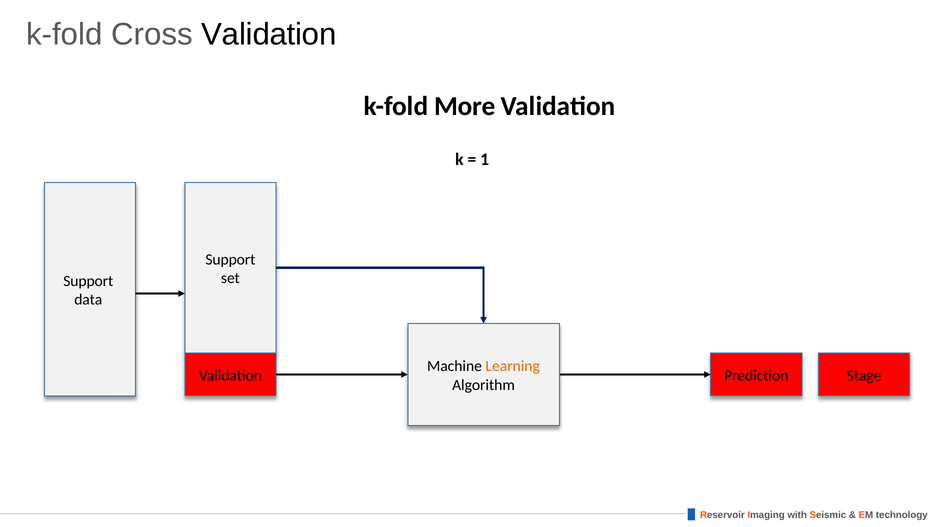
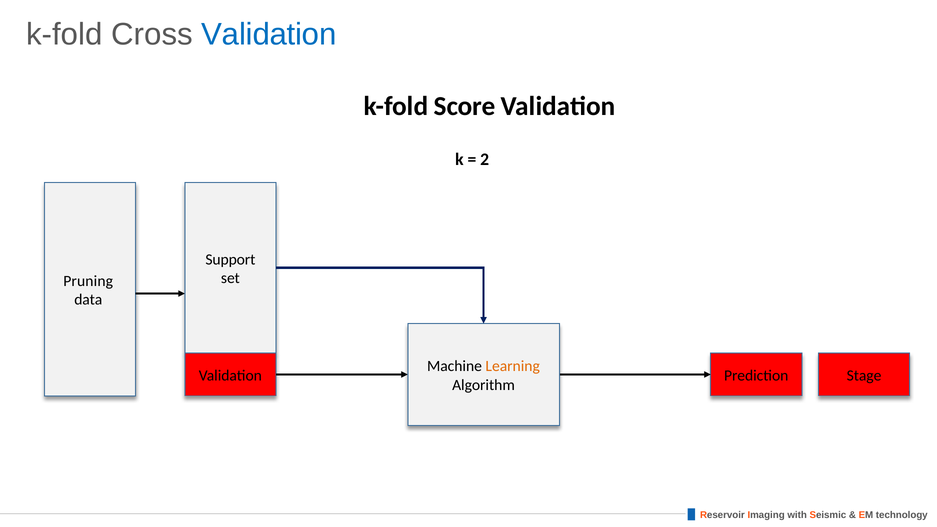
Validation at (269, 34) colour: black -> blue
More: More -> Score
1: 1 -> 2
Support at (88, 281): Support -> Pruning
